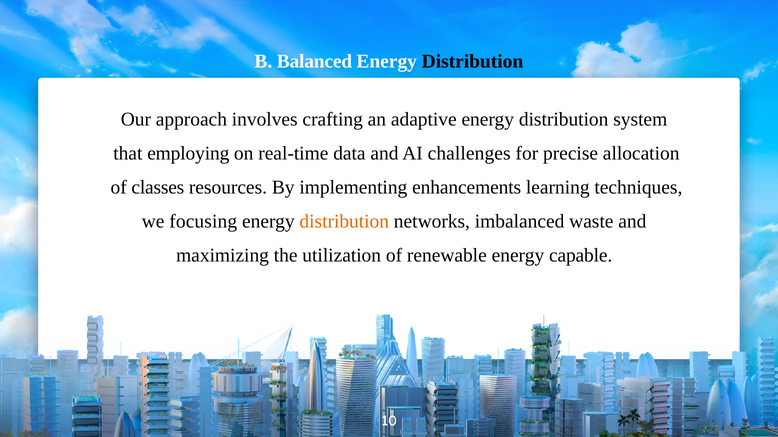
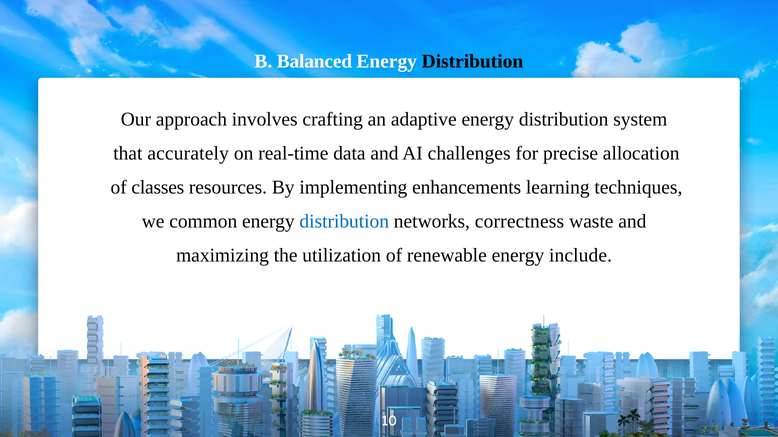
employing: employing -> accurately
focusing: focusing -> common
distribution at (344, 221) colour: orange -> blue
imbalanced: imbalanced -> correctness
capable: capable -> include
